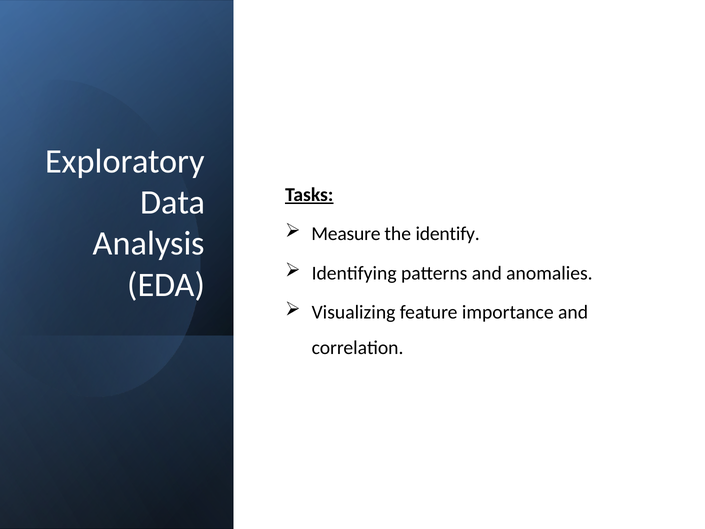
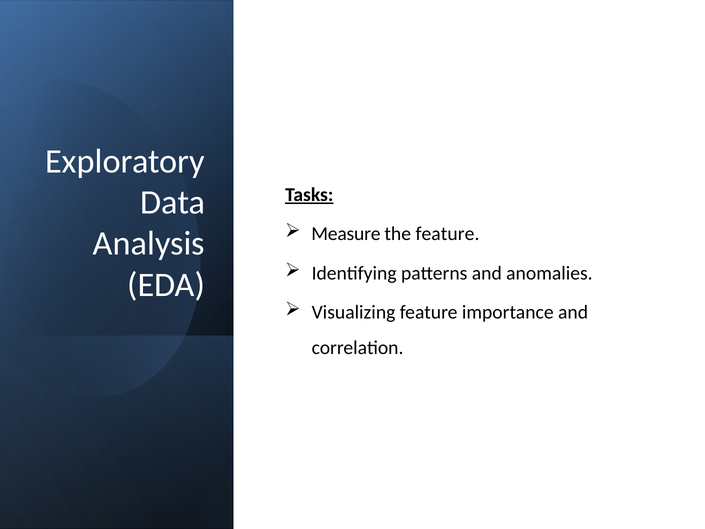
the identify: identify -> feature
